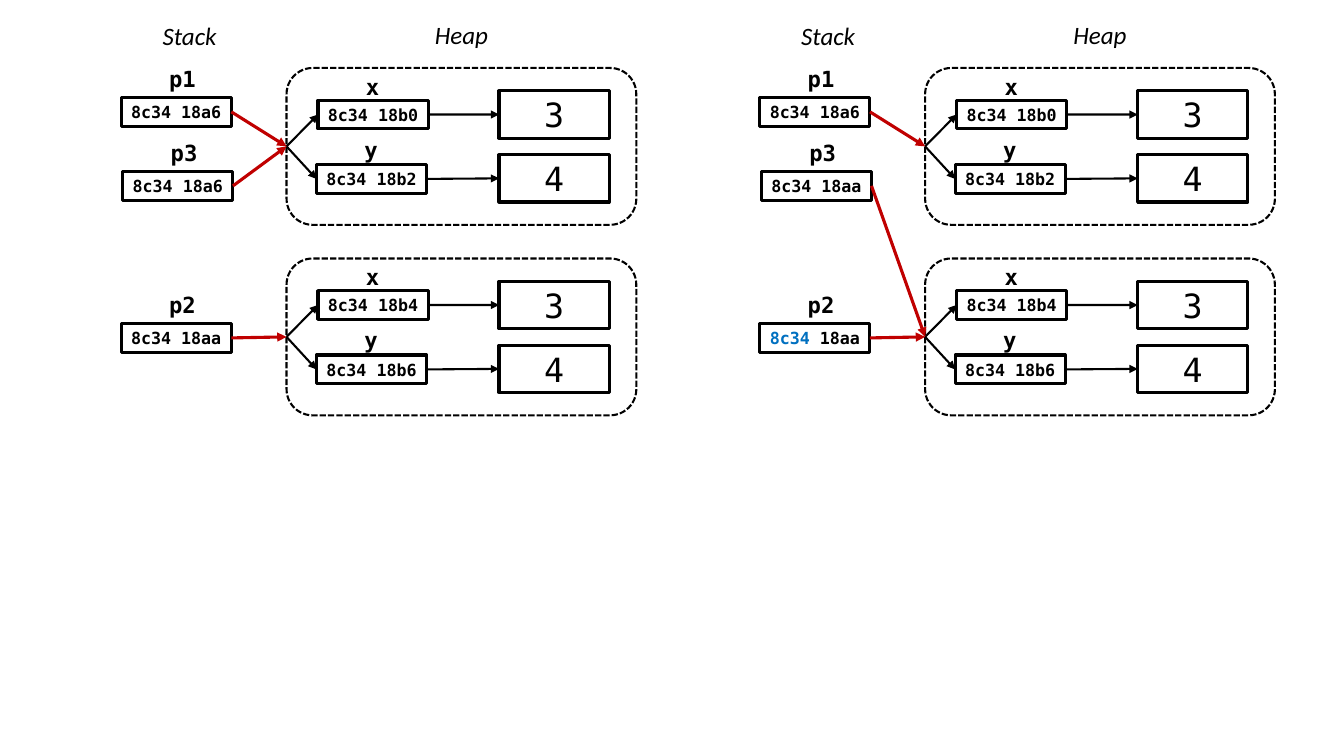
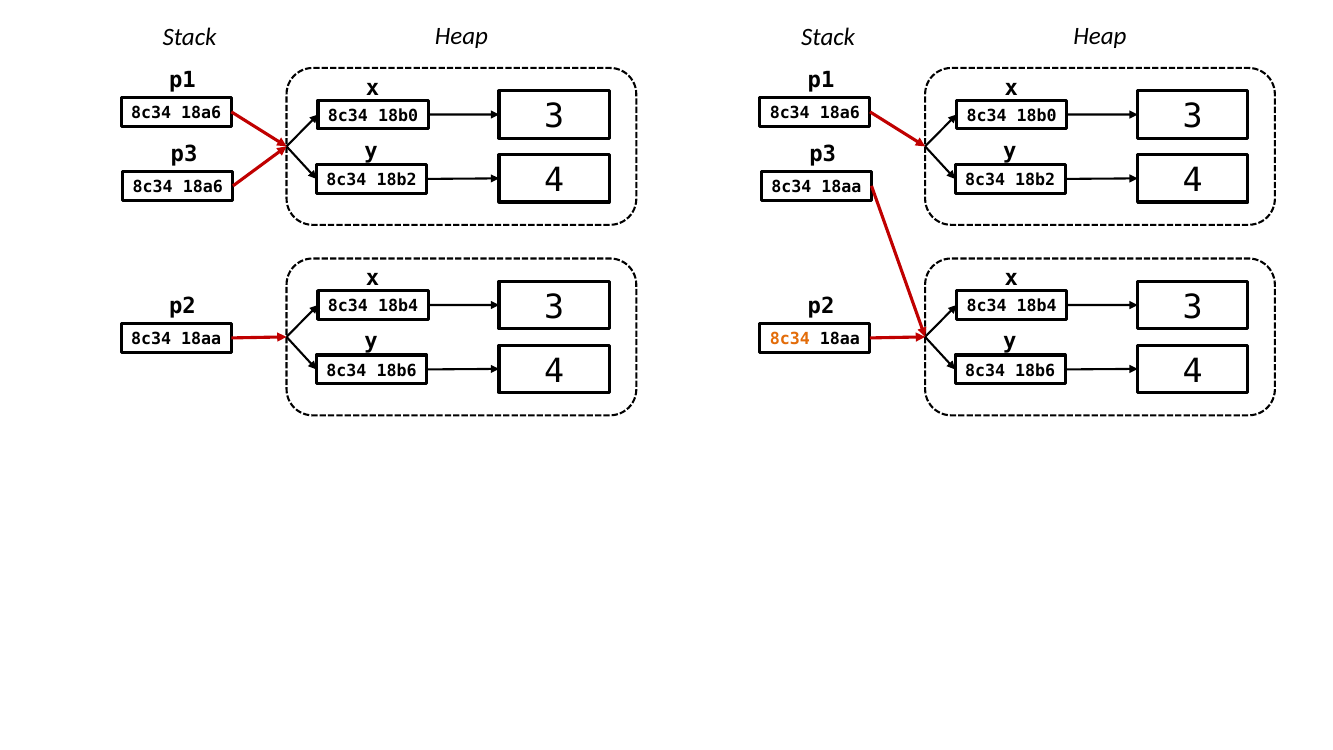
8c34 at (790, 339) colour: blue -> orange
